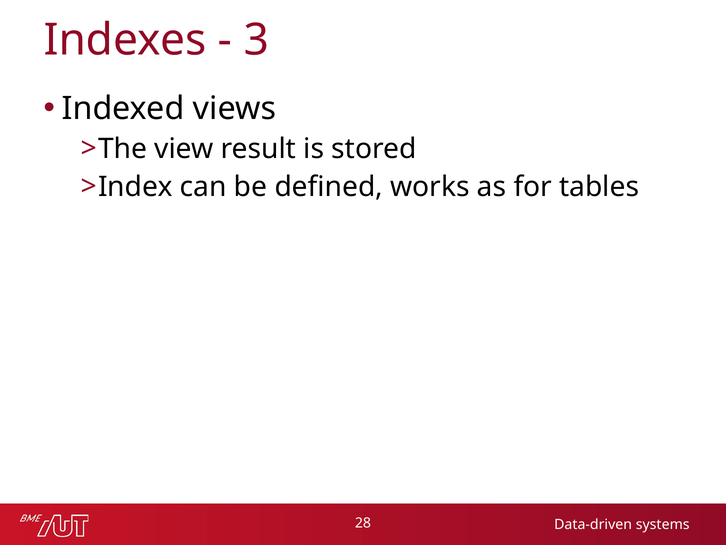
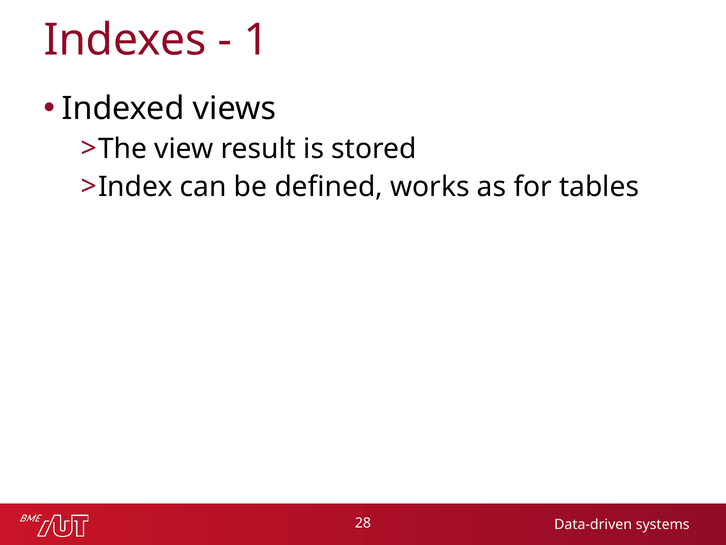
3: 3 -> 1
